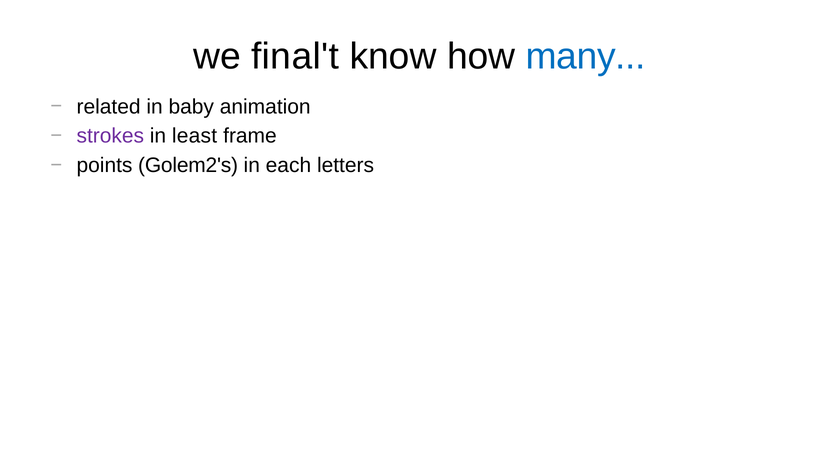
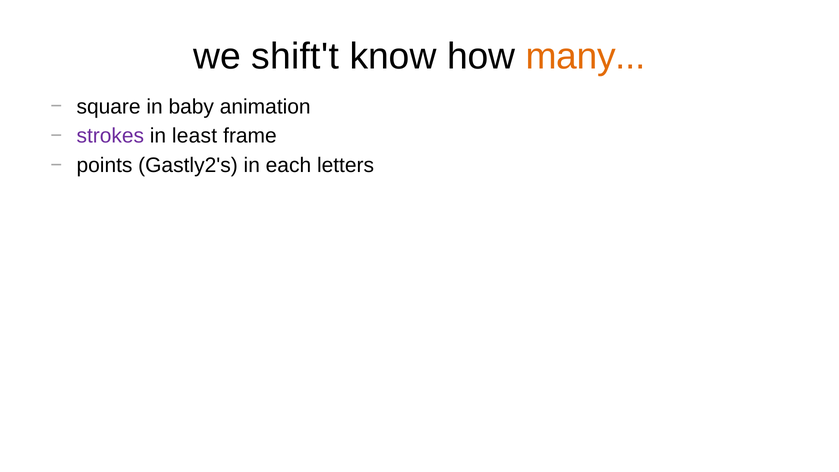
final't: final't -> shift't
many colour: blue -> orange
related: related -> square
Golem2's: Golem2's -> Gastly2's
